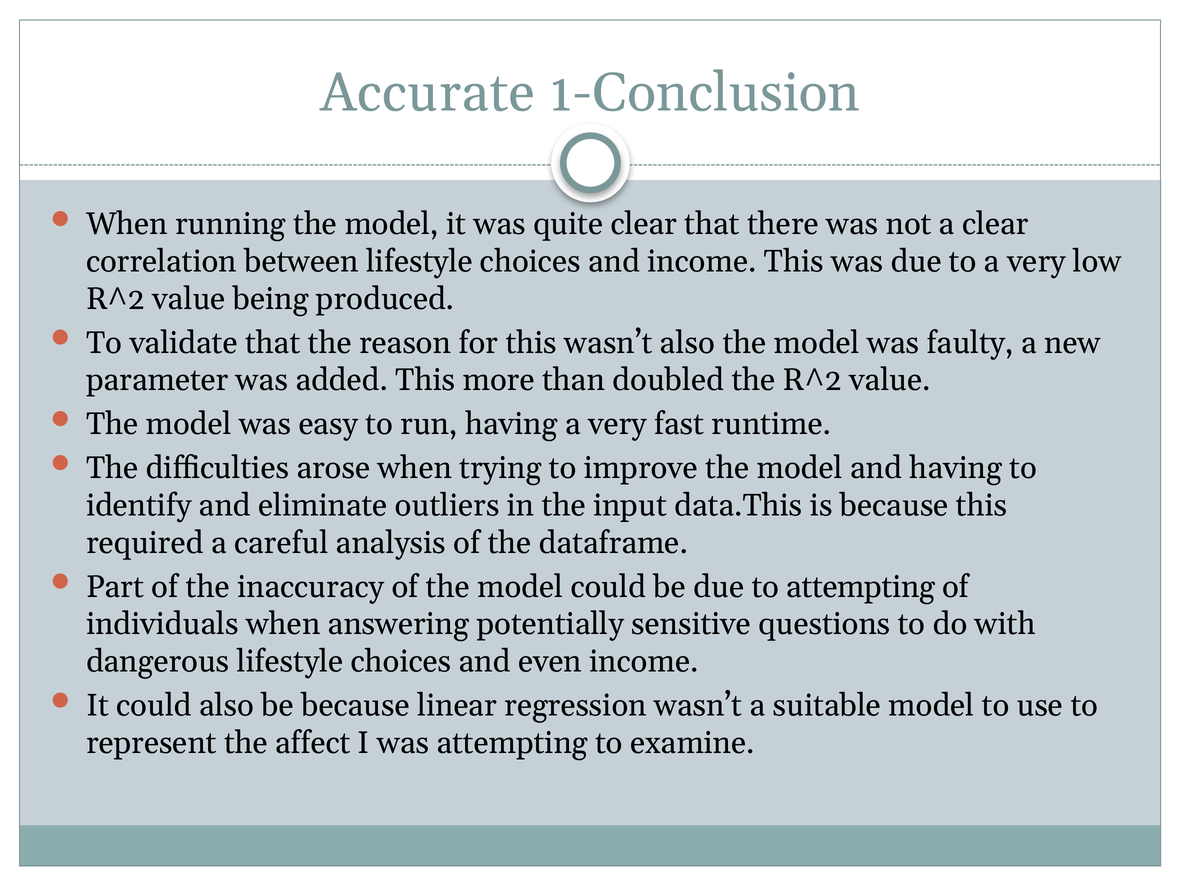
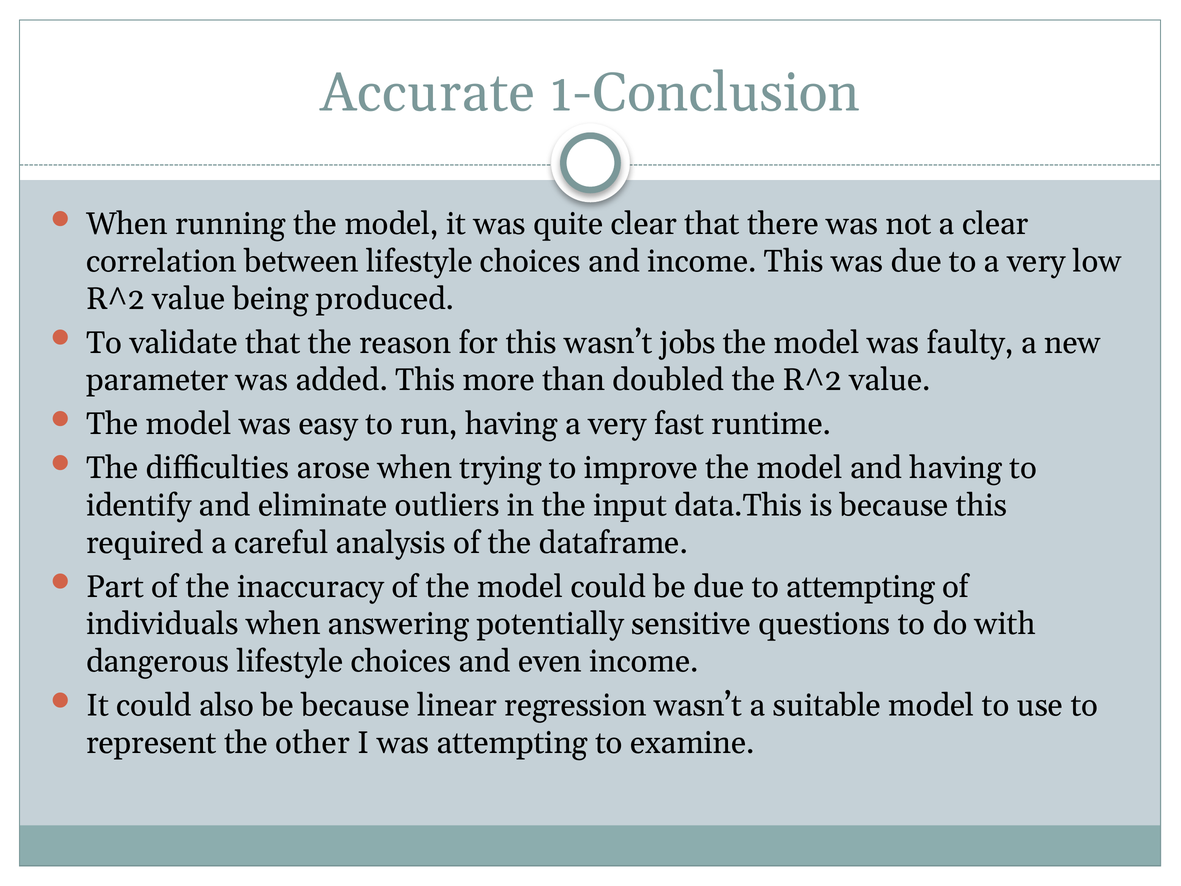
wasn’t also: also -> jobs
affect: affect -> other
